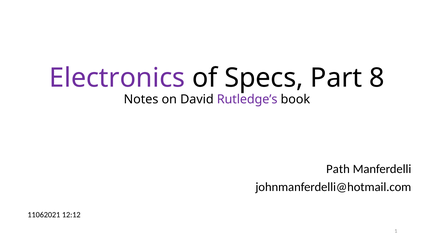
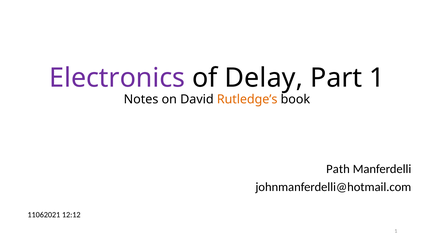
Specs: Specs -> Delay
Part 8: 8 -> 1
Rutledge’s colour: purple -> orange
